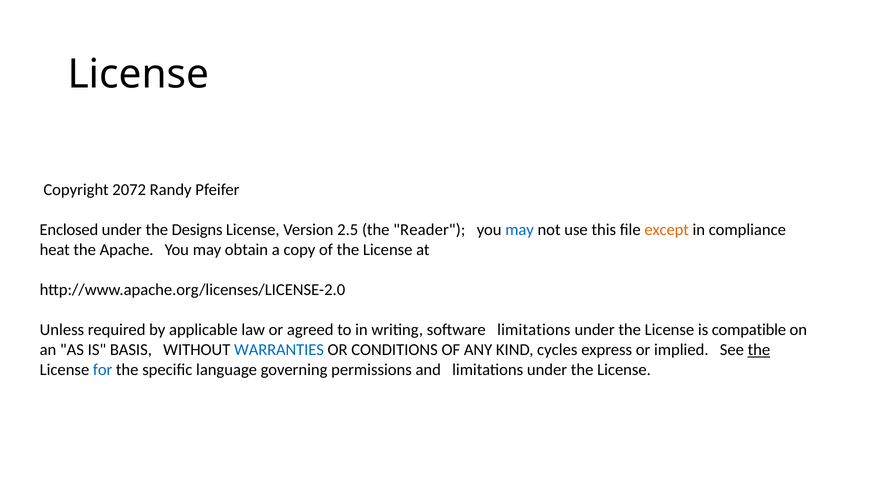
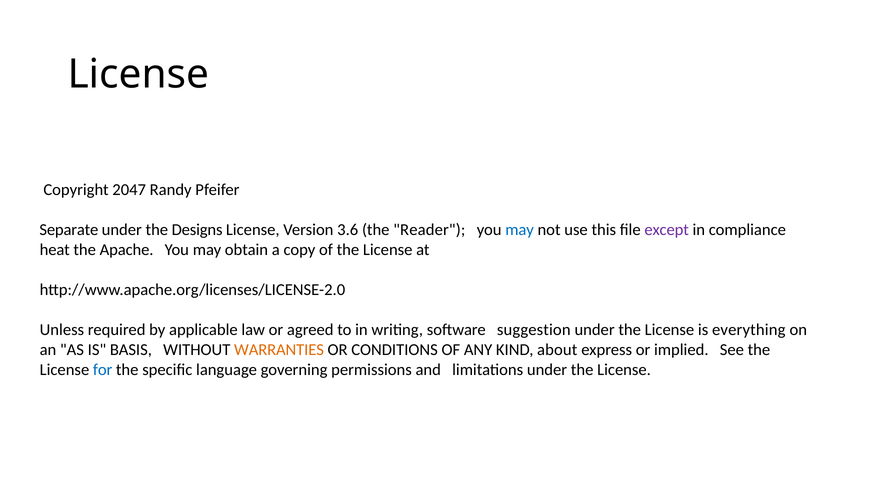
2072: 2072 -> 2047
Enclosed: Enclosed -> Separate
2.5: 2.5 -> 3.6
except colour: orange -> purple
software limitations: limitations -> suggestion
compatible: compatible -> everything
WARRANTIES colour: blue -> orange
cycles: cycles -> about
the at (759, 349) underline: present -> none
